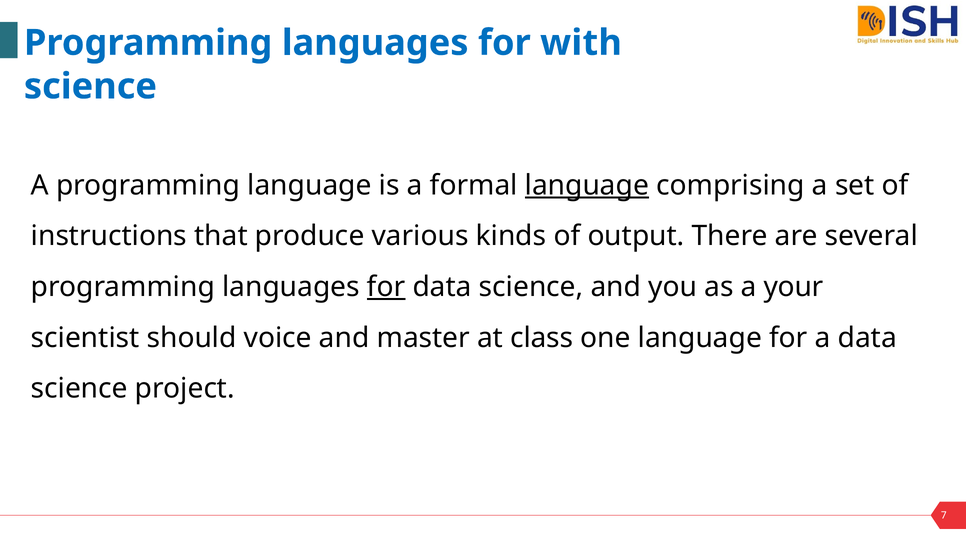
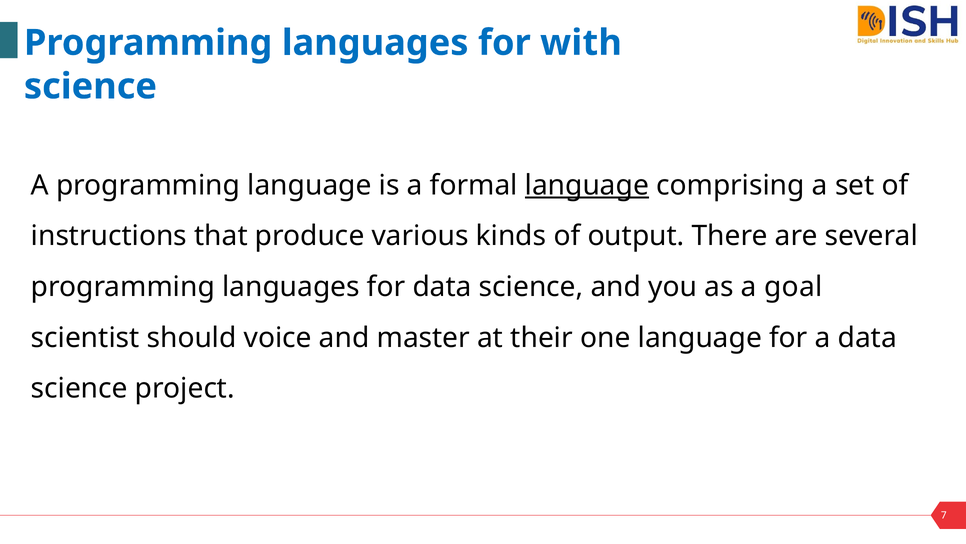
for at (386, 287) underline: present -> none
your: your -> goal
class: class -> their
